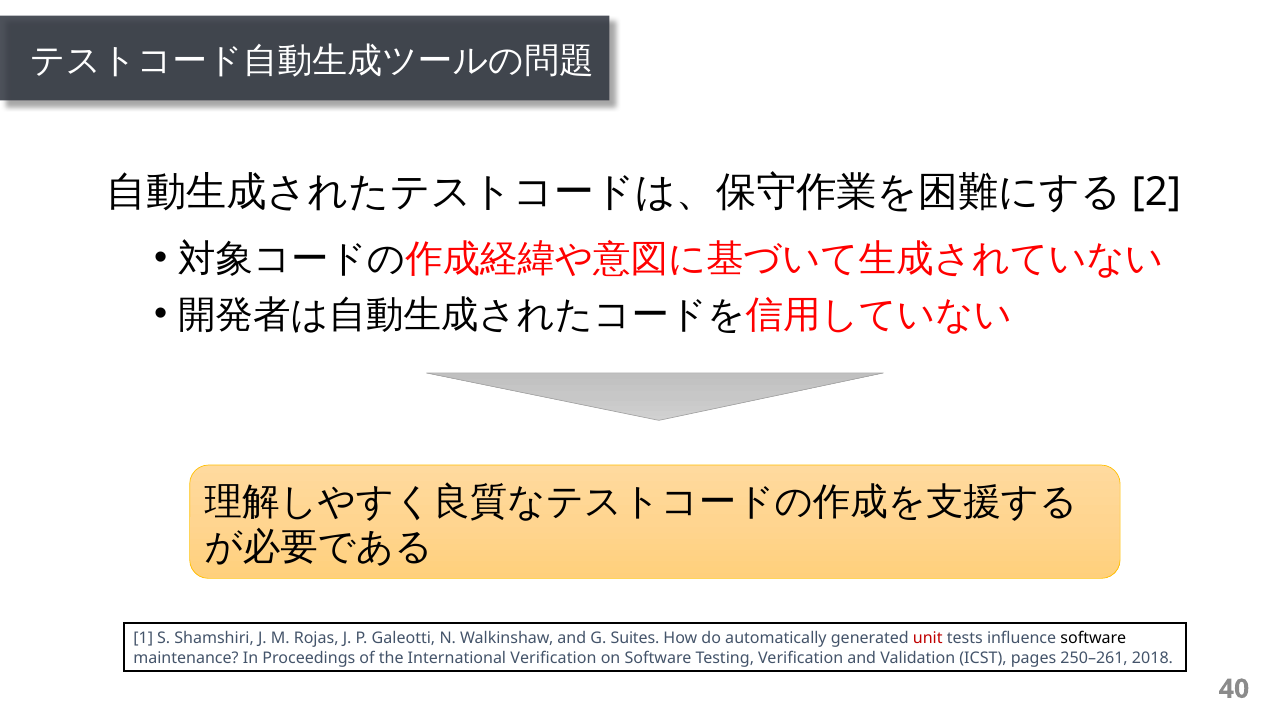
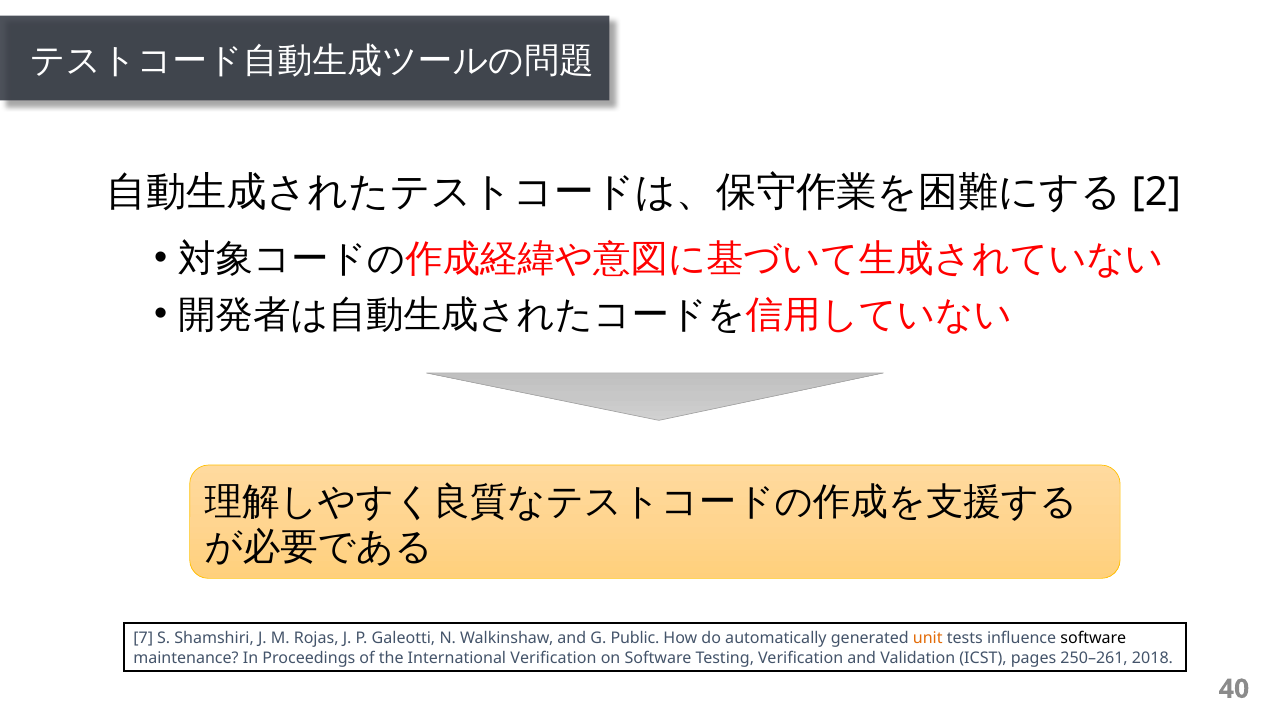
1: 1 -> 7
Suites: Suites -> Public
unit colour: red -> orange
